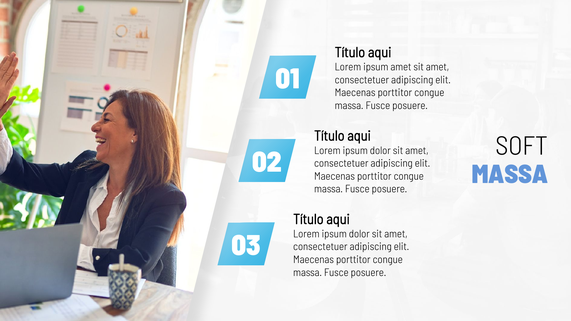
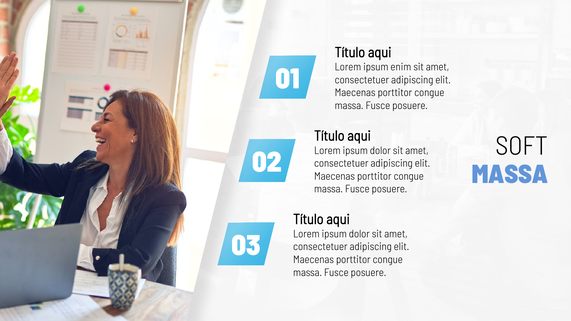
ipsum amet: amet -> enim
